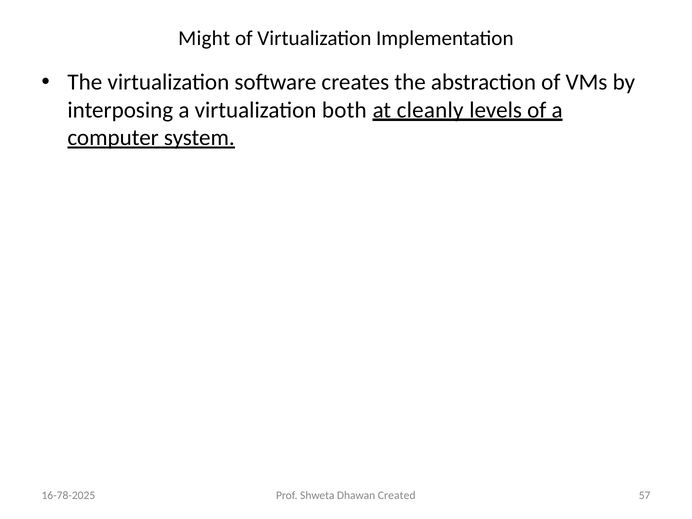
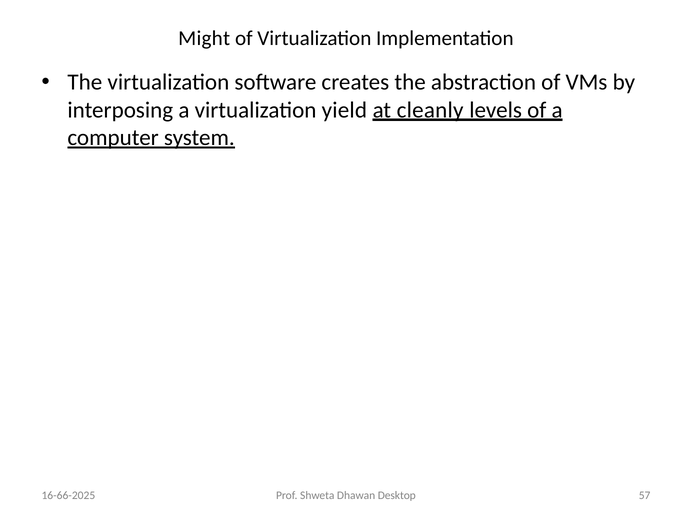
both: both -> yield
16-78-2025: 16-78-2025 -> 16-66-2025
Created: Created -> Desktop
